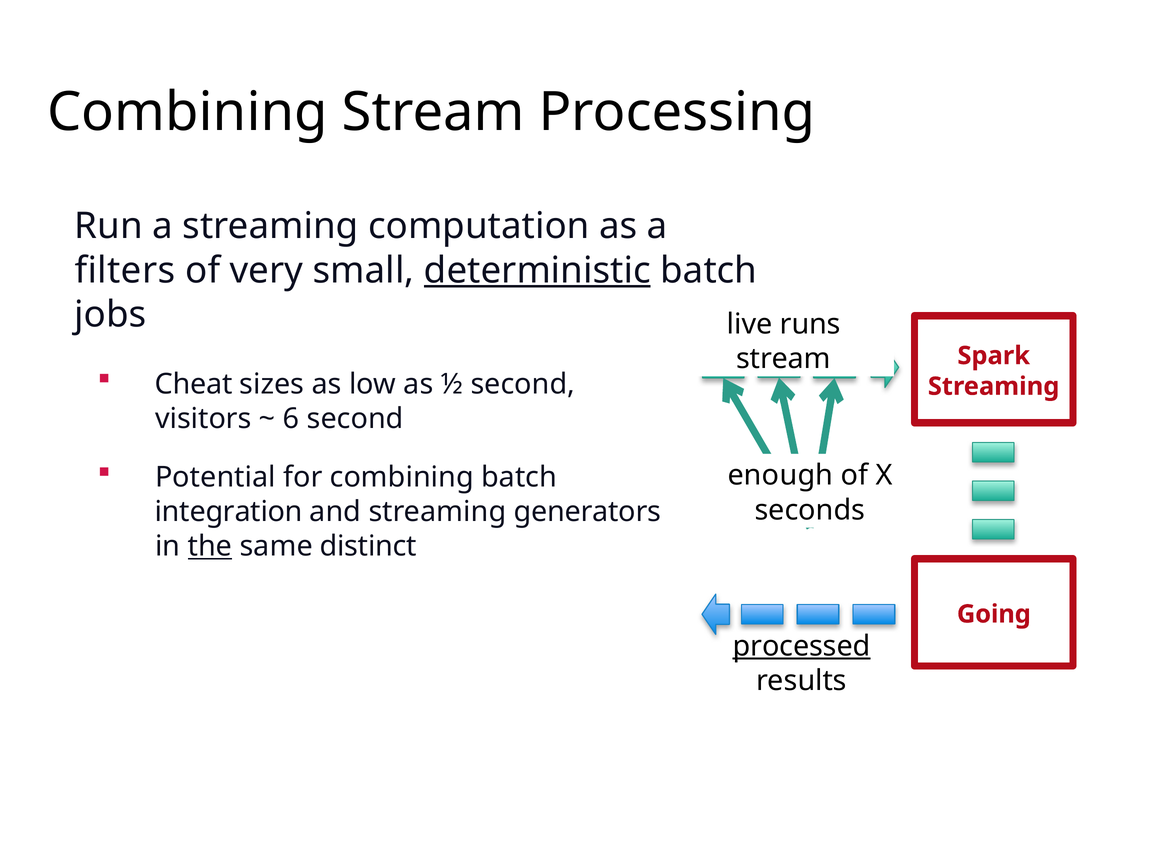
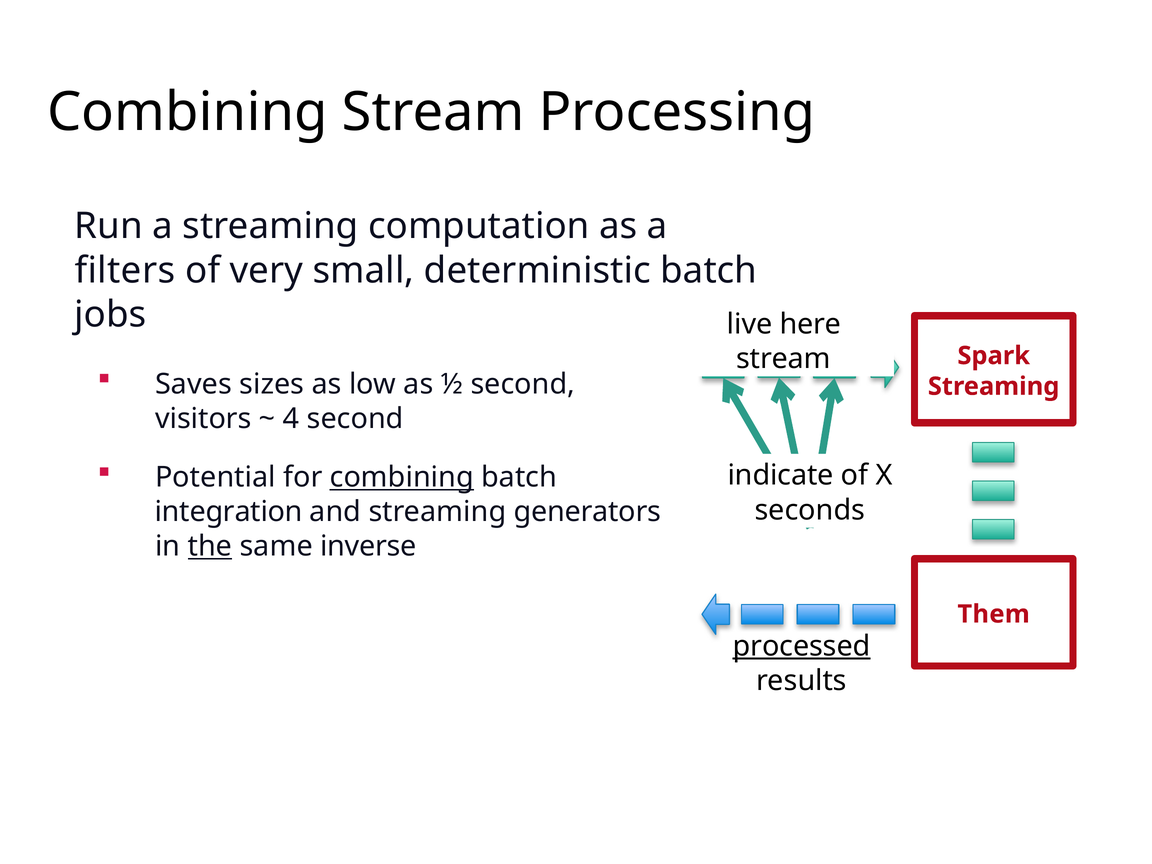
deterministic underline: present -> none
runs: runs -> here
Cheat: Cheat -> Saves
6: 6 -> 4
combining at (402, 477) underline: none -> present
enough: enough -> indicate
distinct: distinct -> inverse
Going: Going -> Them
